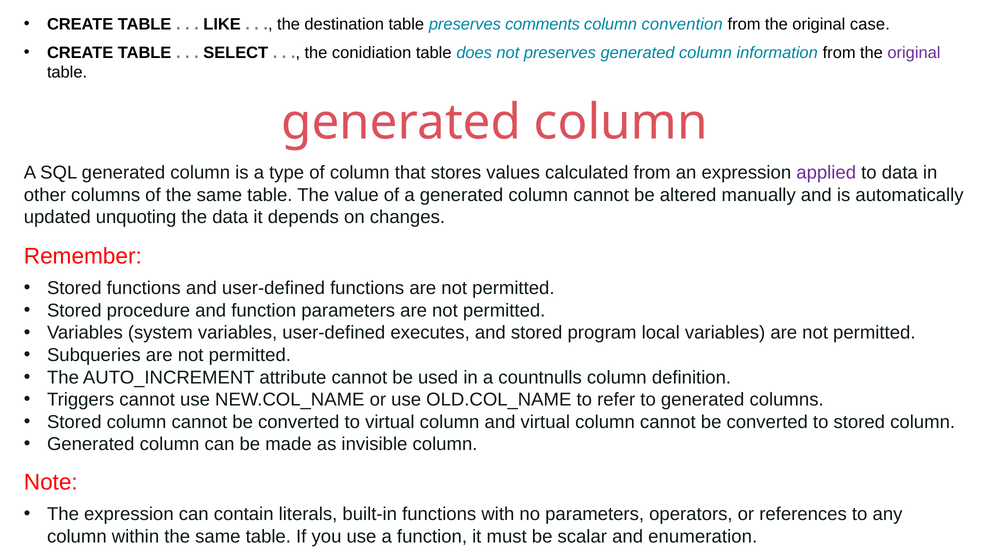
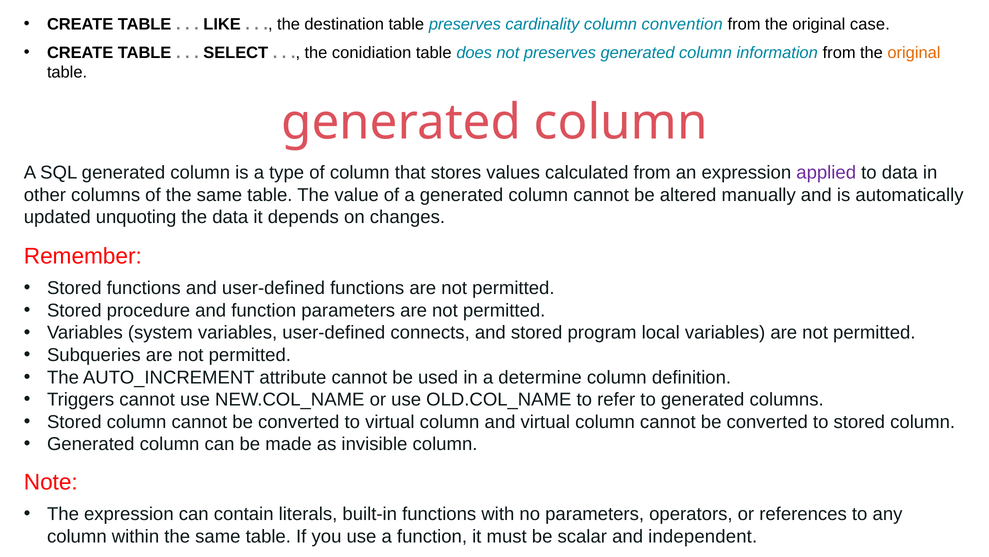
comments: comments -> cardinality
original at (914, 53) colour: purple -> orange
executes: executes -> connects
countnulls: countnulls -> determine
enumeration: enumeration -> independent
